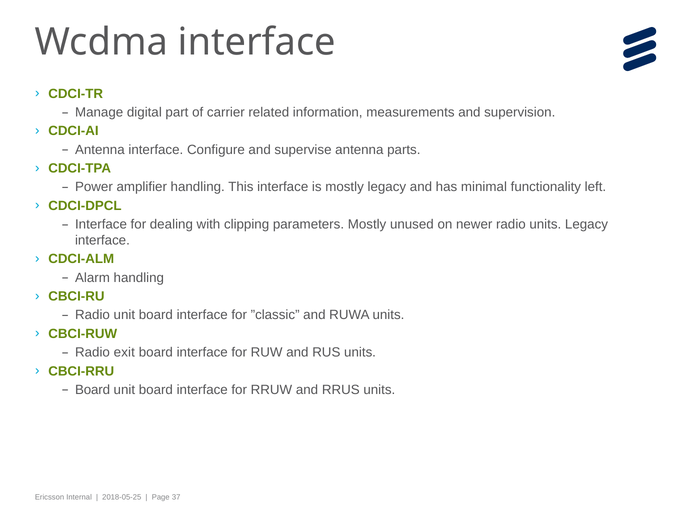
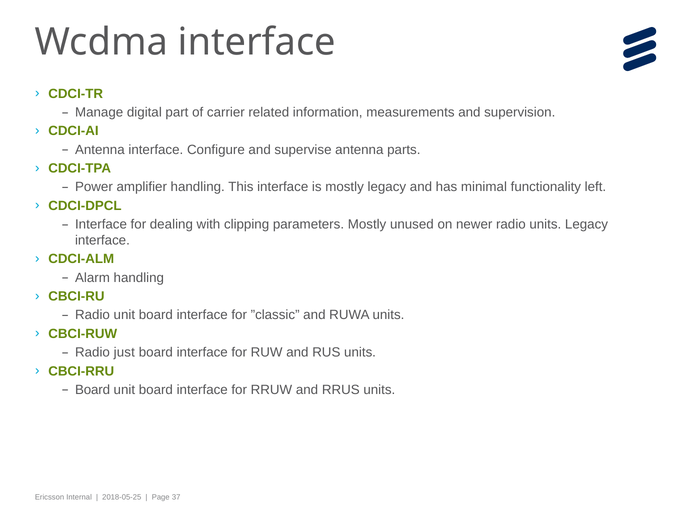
exit: exit -> just
